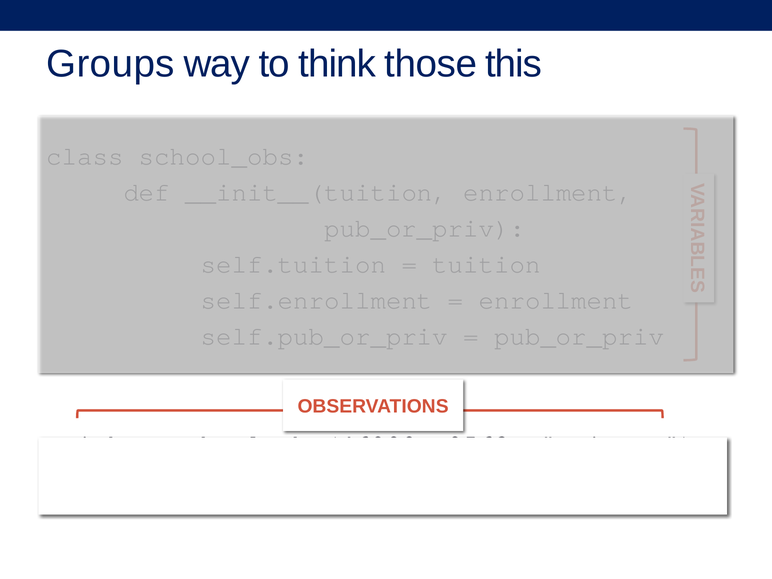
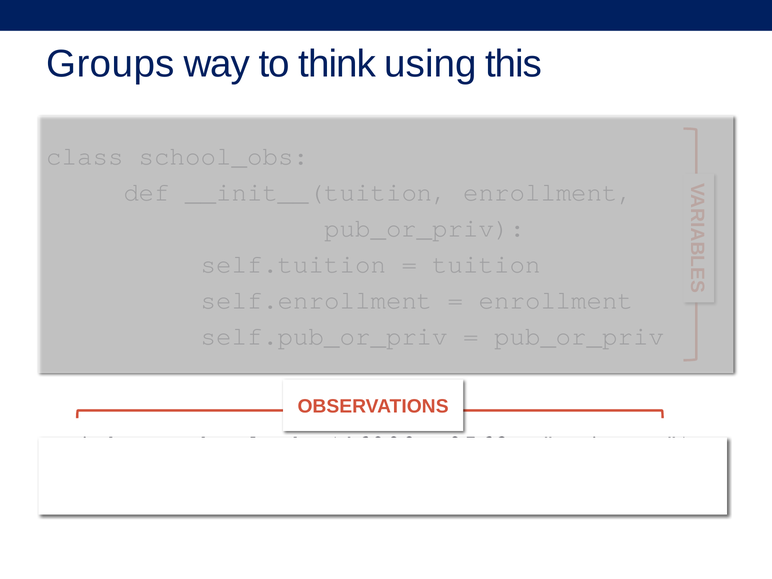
those: those -> using
